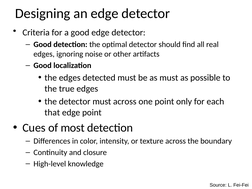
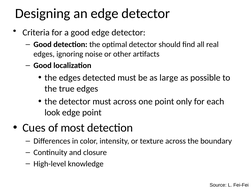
as must: must -> large
that: that -> look
